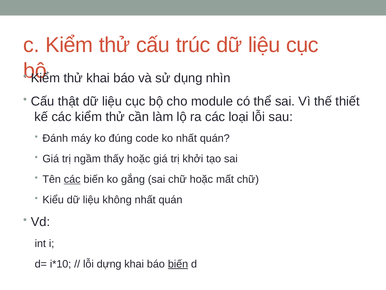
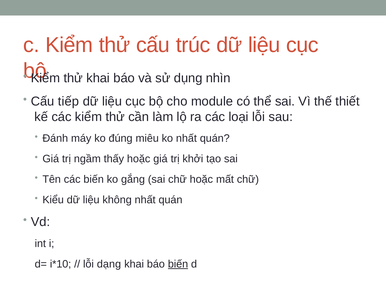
thật: thật -> tiếp
code: code -> miêu
các at (72, 179) underline: present -> none
dựng: dựng -> dạng
